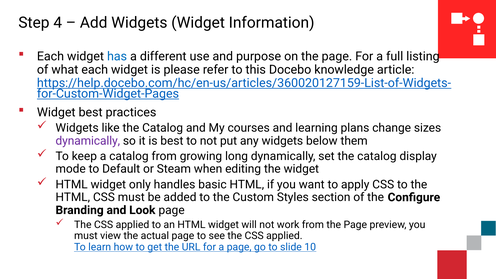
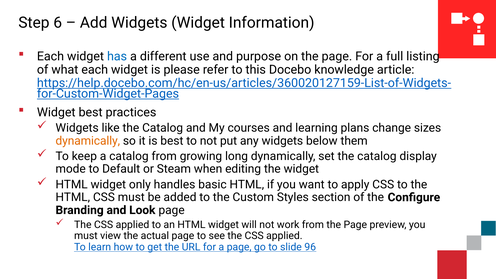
4: 4 -> 6
dynamically at (88, 141) colour: purple -> orange
10: 10 -> 96
